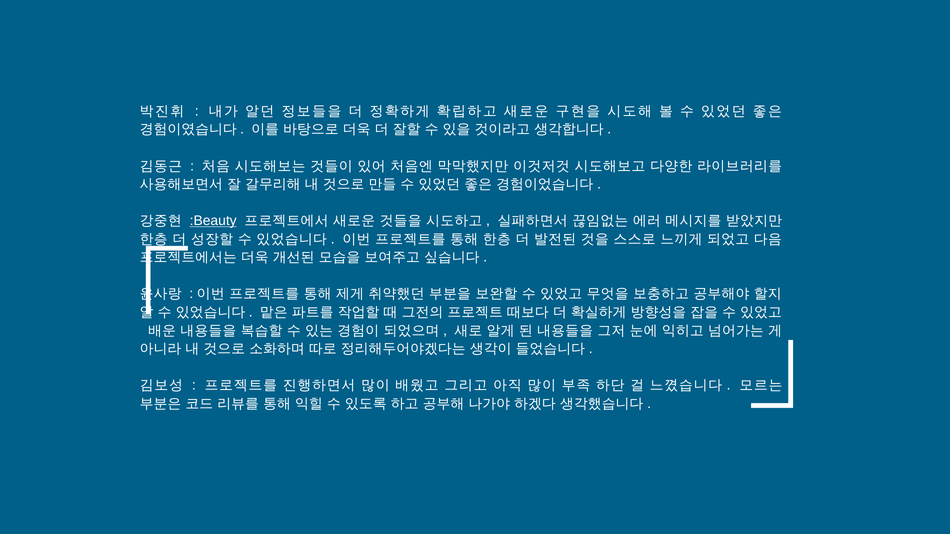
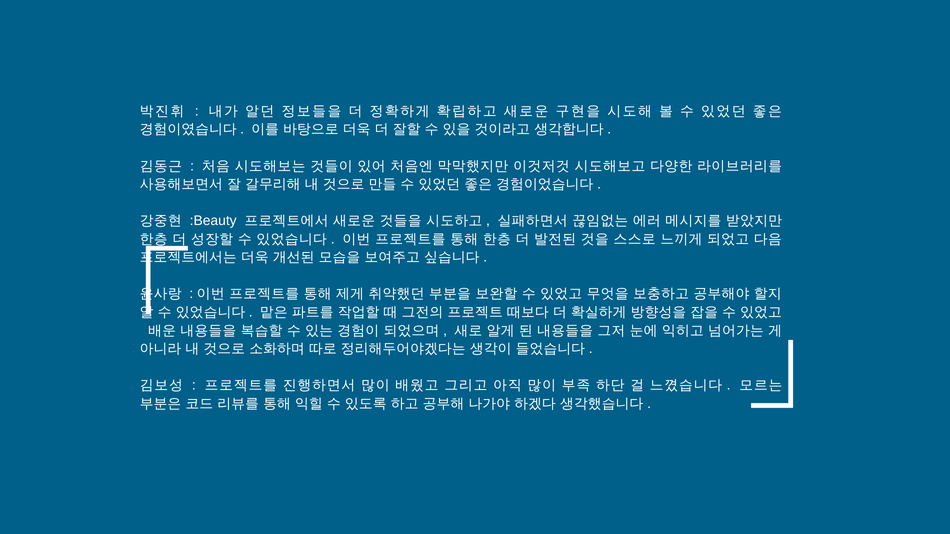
:Beauty underline: present -> none
